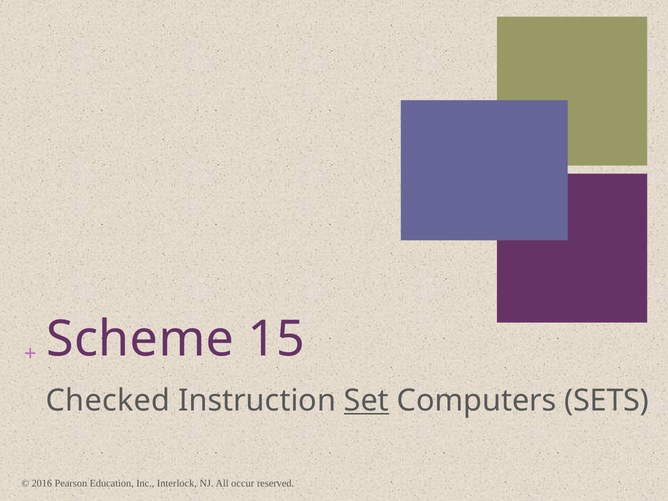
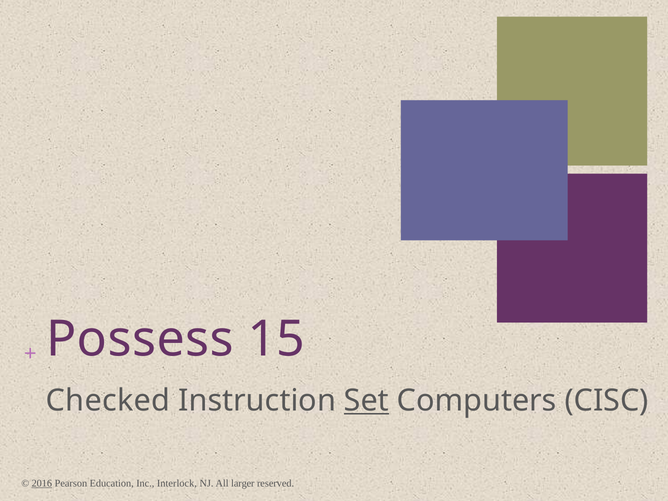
Scheme: Scheme -> Possess
SETS: SETS -> CISC
2016 underline: none -> present
occur: occur -> larger
